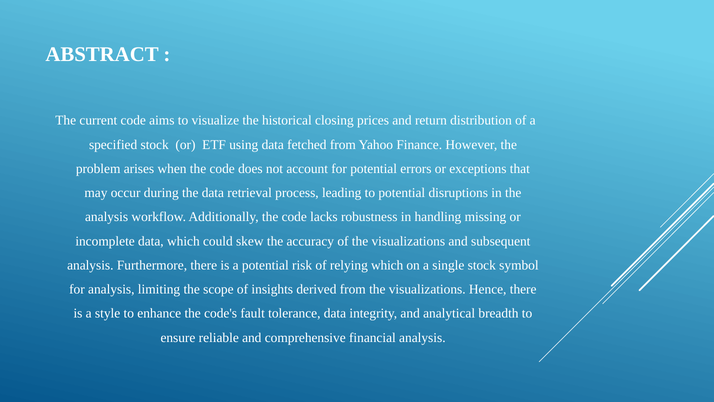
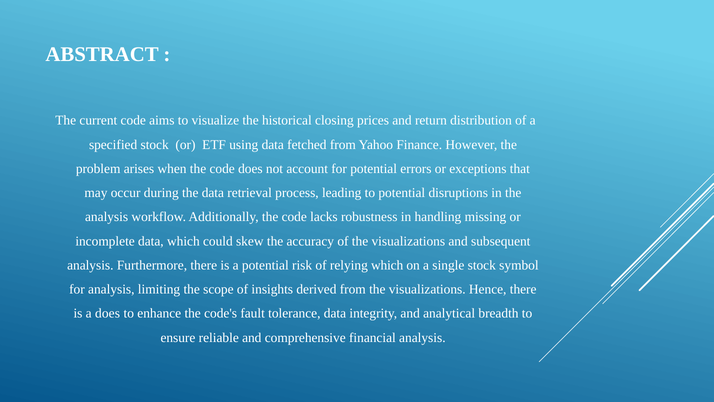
a style: style -> does
